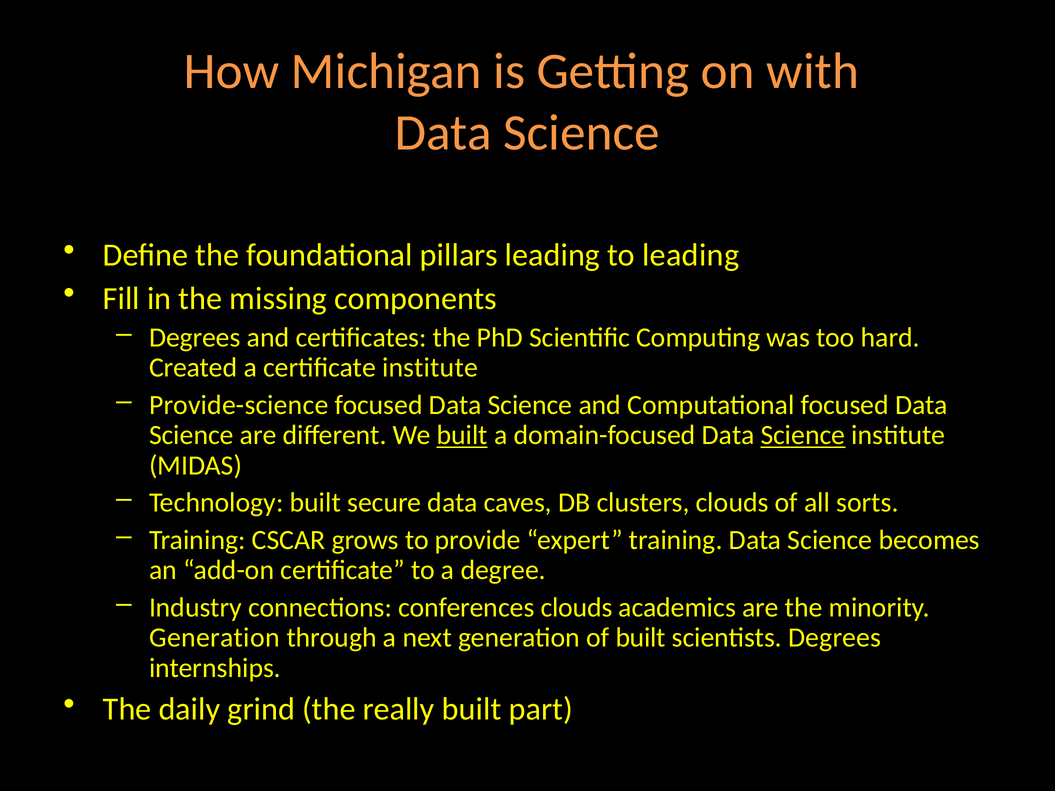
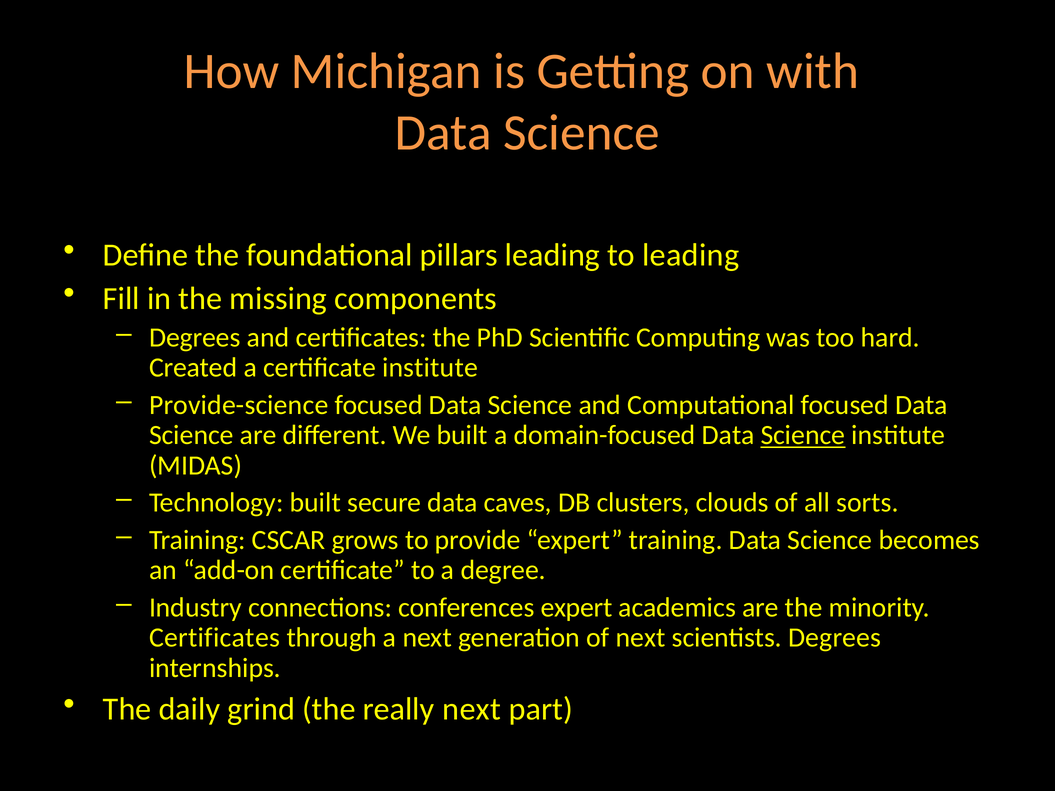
built at (462, 435) underline: present -> none
conferences clouds: clouds -> expert
Generation at (215, 638): Generation -> Certificates
of built: built -> next
really built: built -> next
